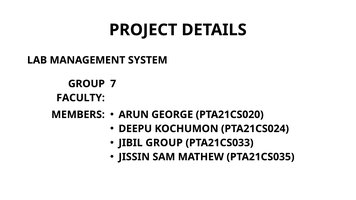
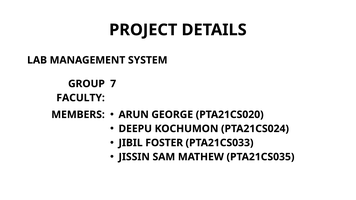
JIBIL GROUP: GROUP -> FOSTER
